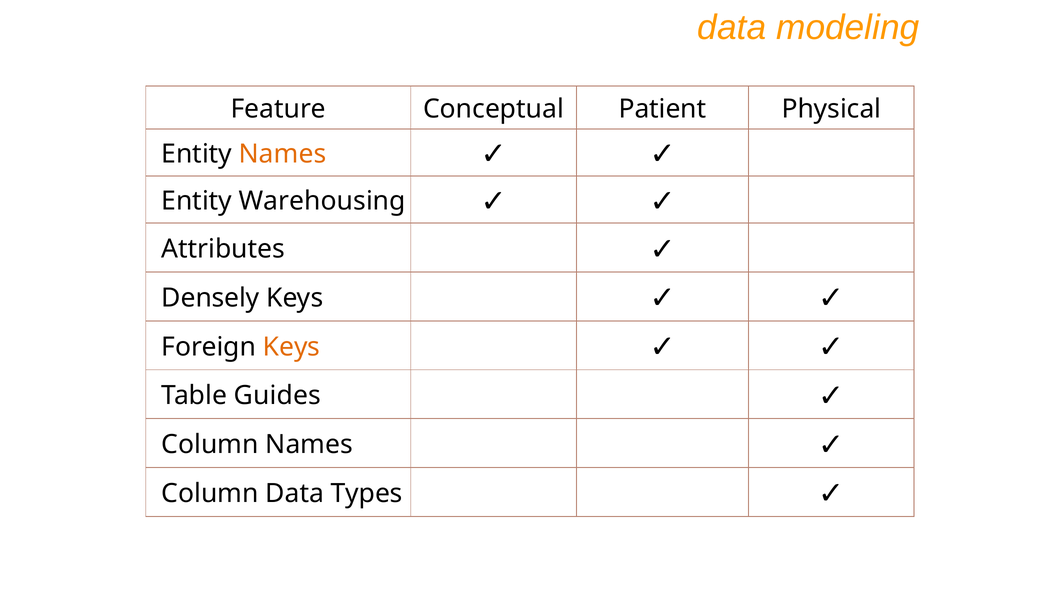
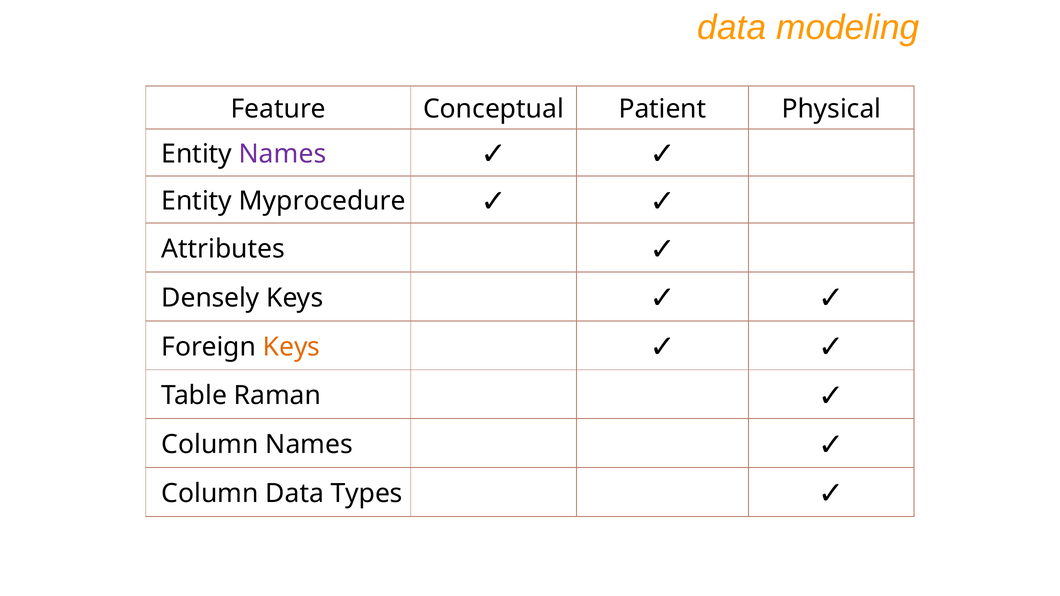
Names at (283, 154) colour: orange -> purple
Warehousing: Warehousing -> Myprocedure
Guides: Guides -> Raman
